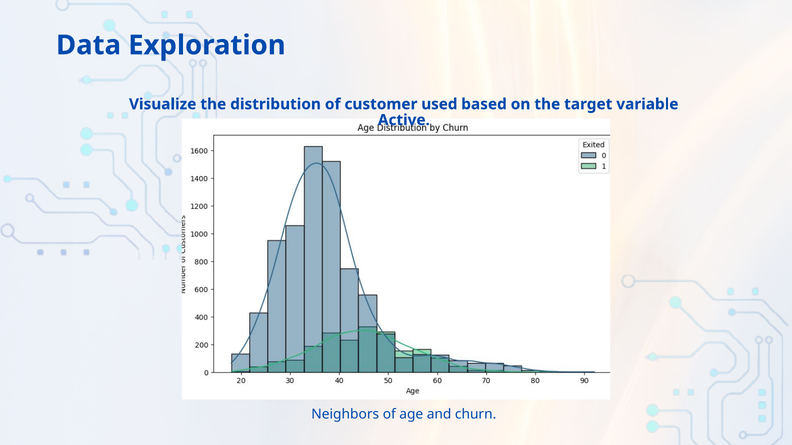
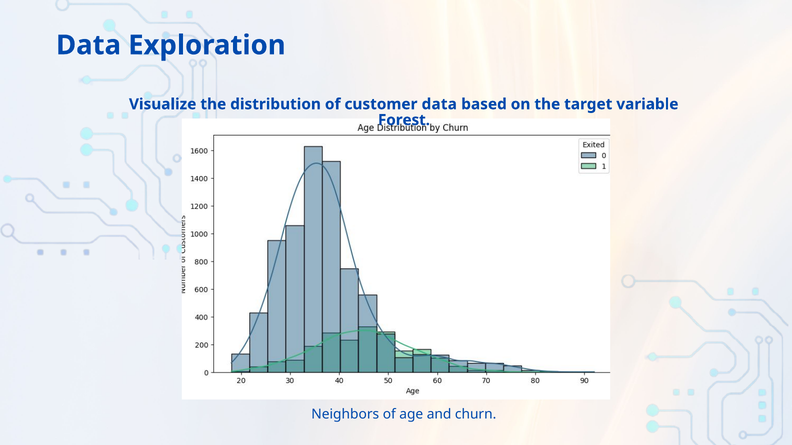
customer used: used -> data
Active: Active -> Forest
